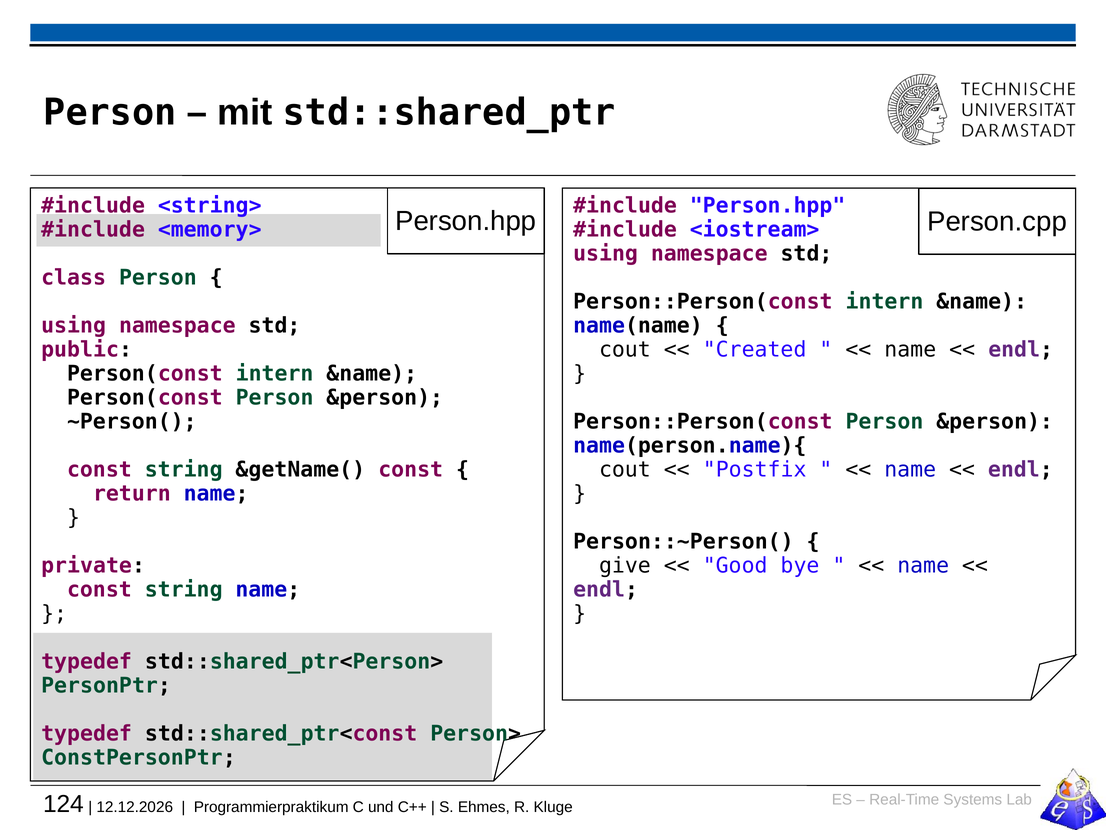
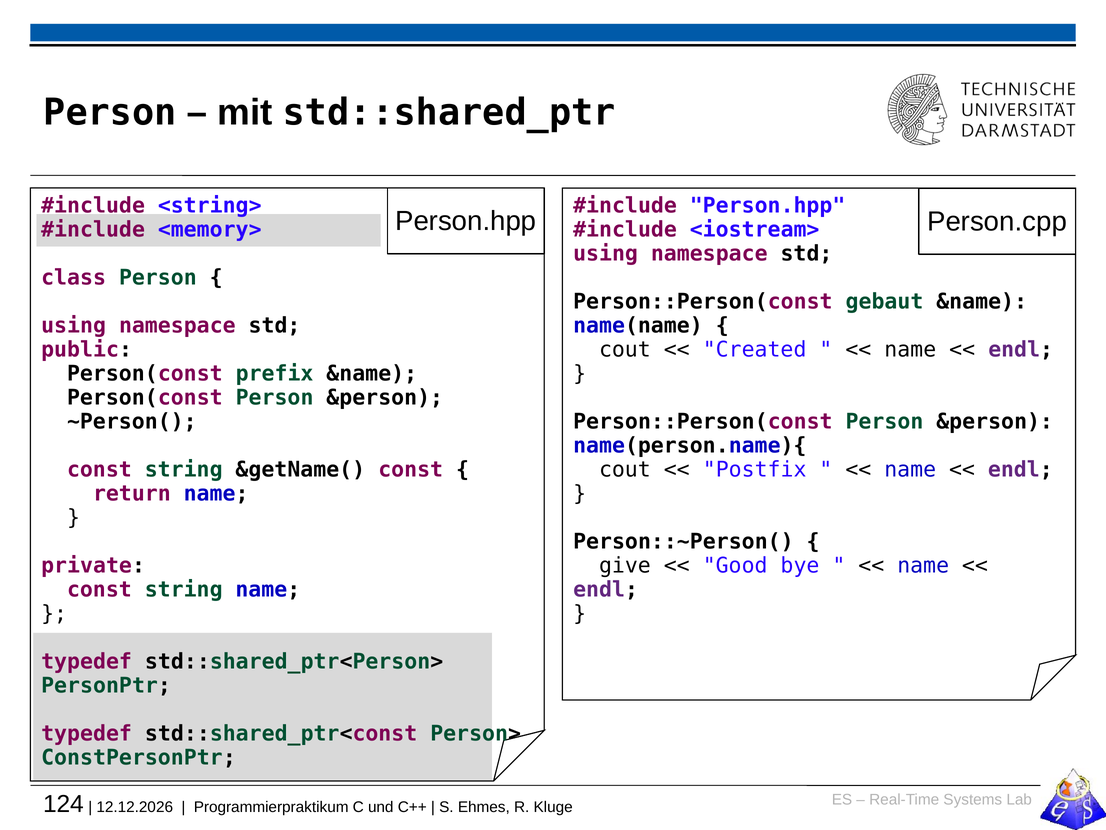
Person::Person(const intern: intern -> gebaut
Person(const intern: intern -> prefix
